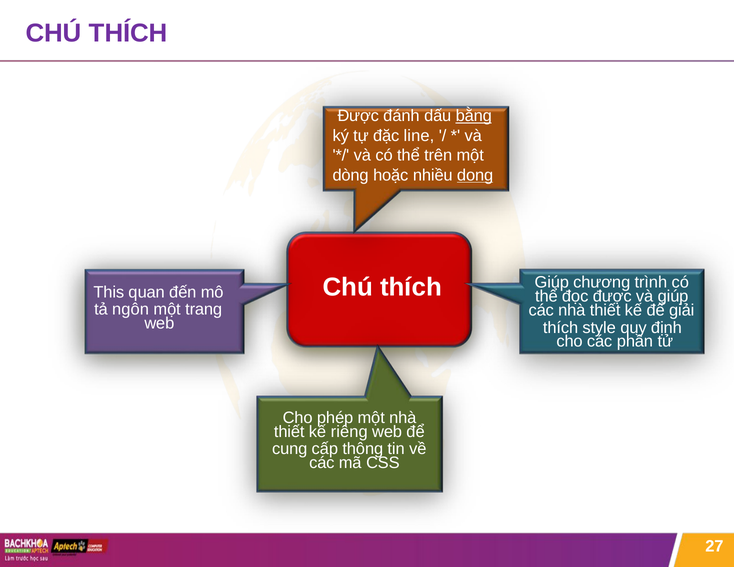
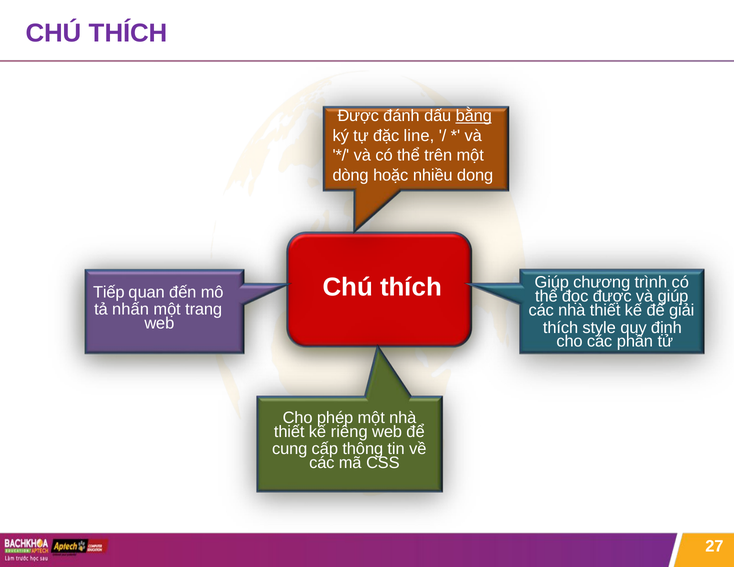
dong underline: present -> none
This: This -> Tiếp
ngôn: ngôn -> nhấn
